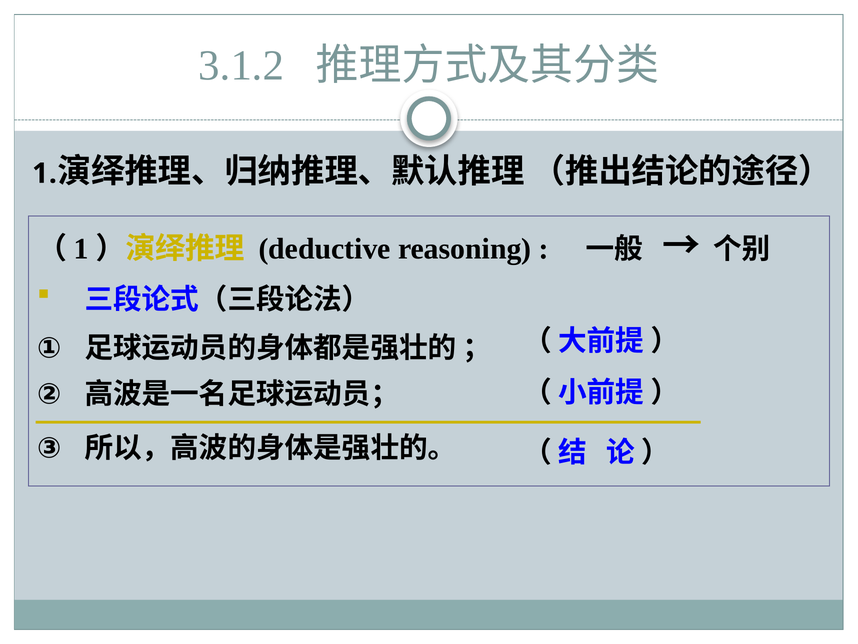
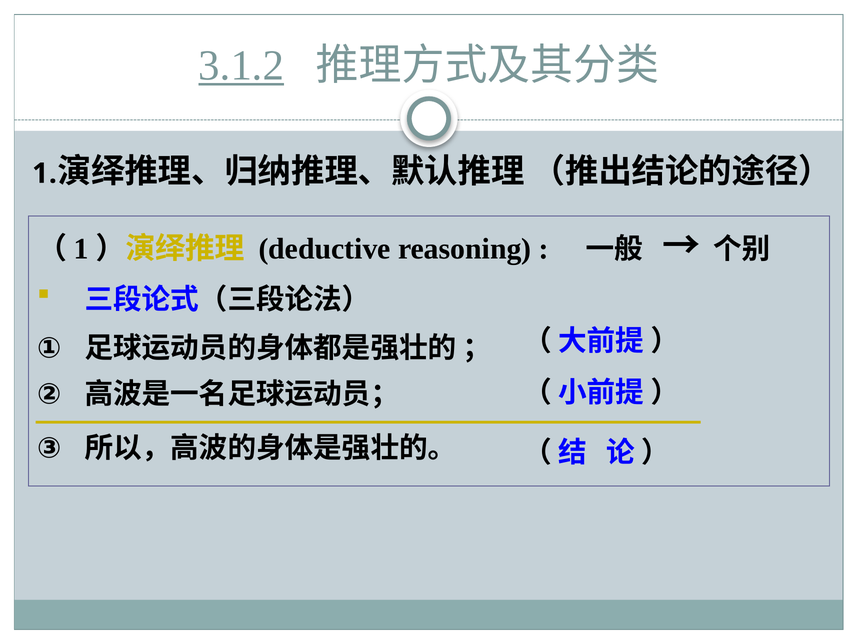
3.1.2 underline: none -> present
